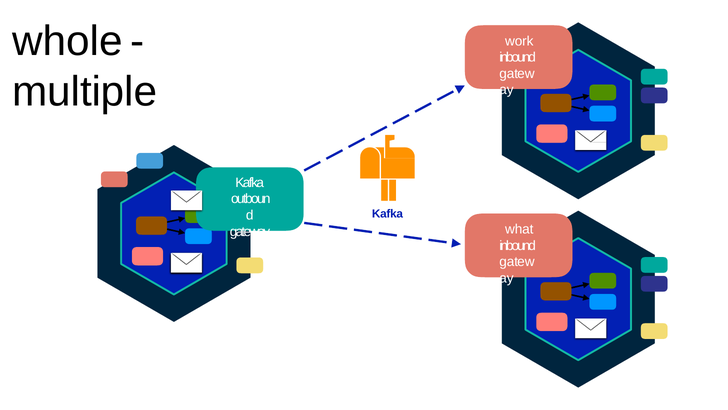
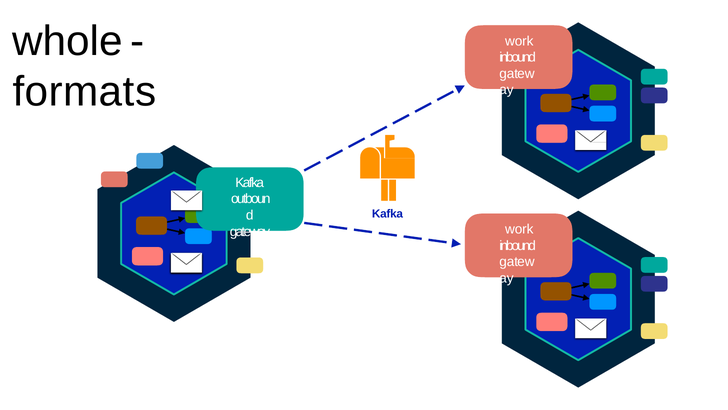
multiple: multiple -> formats
what at (519, 229): what -> work
